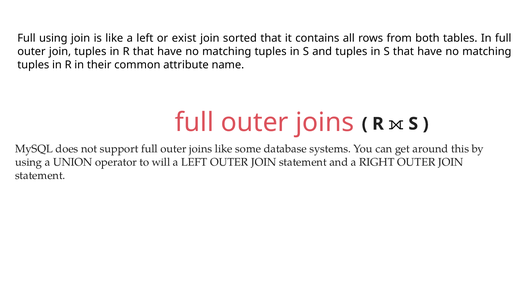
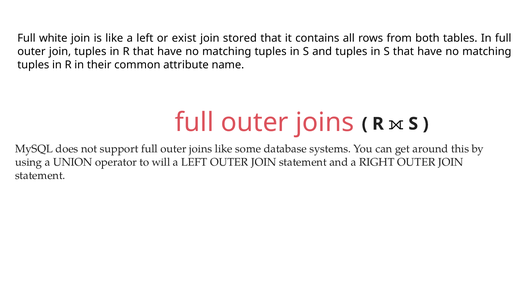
Full using: using -> white
sorted: sorted -> stored
